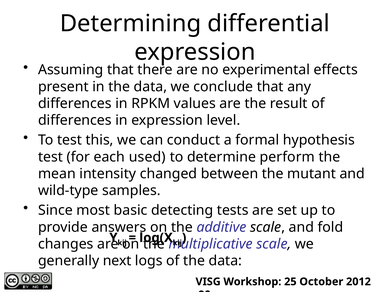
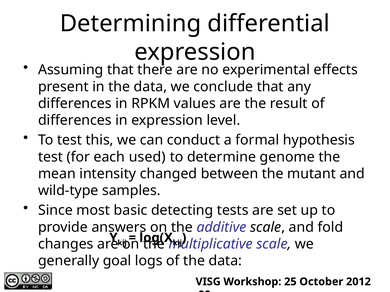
perform: perform -> genome
next: next -> goal
